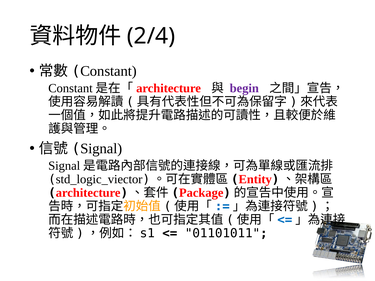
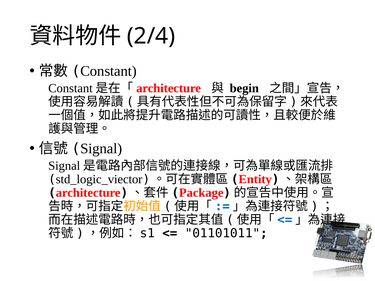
begin colour: purple -> black
